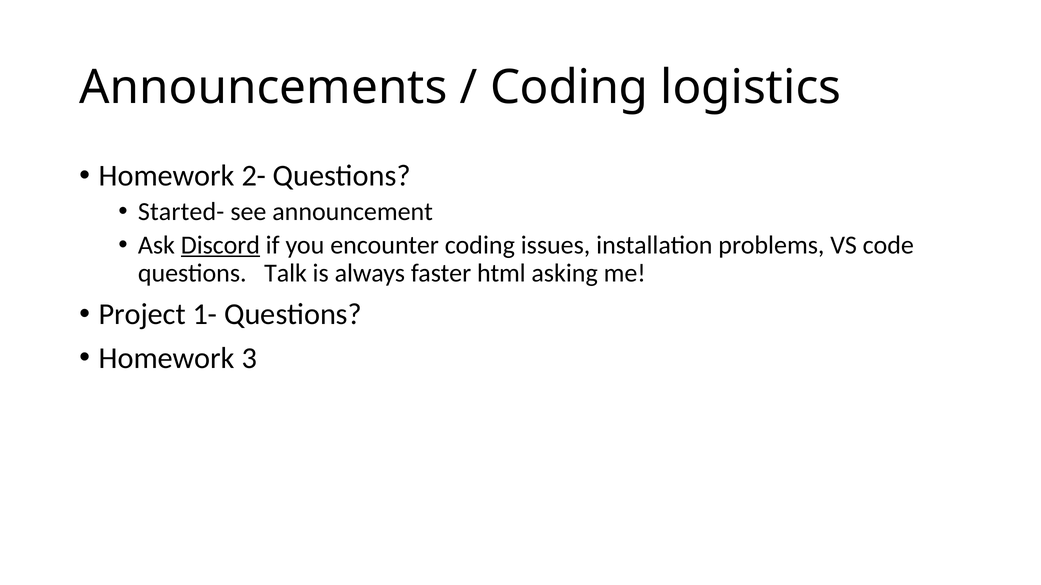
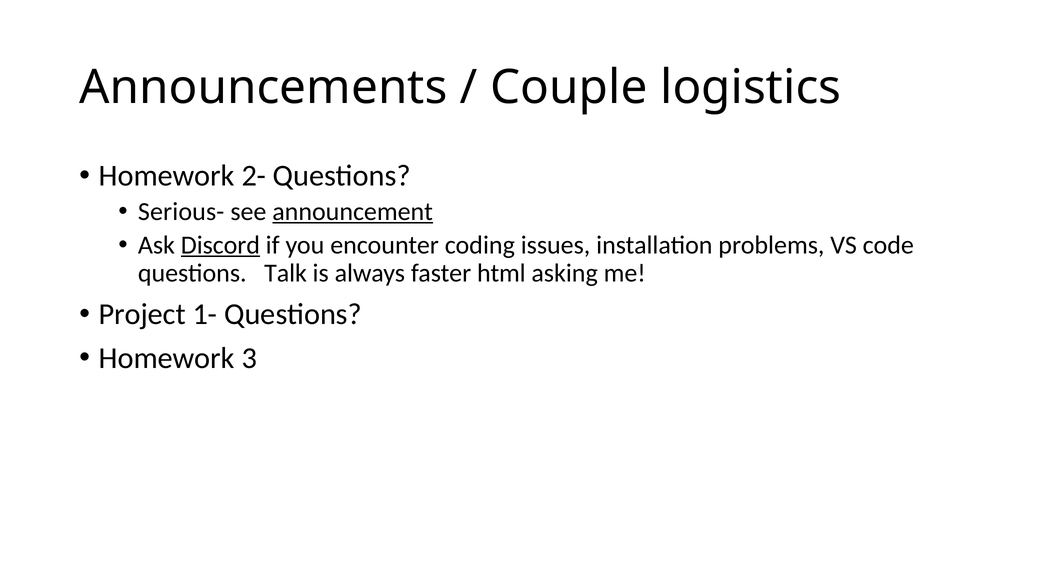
Coding at (569, 87): Coding -> Couple
Started-: Started- -> Serious-
announcement underline: none -> present
